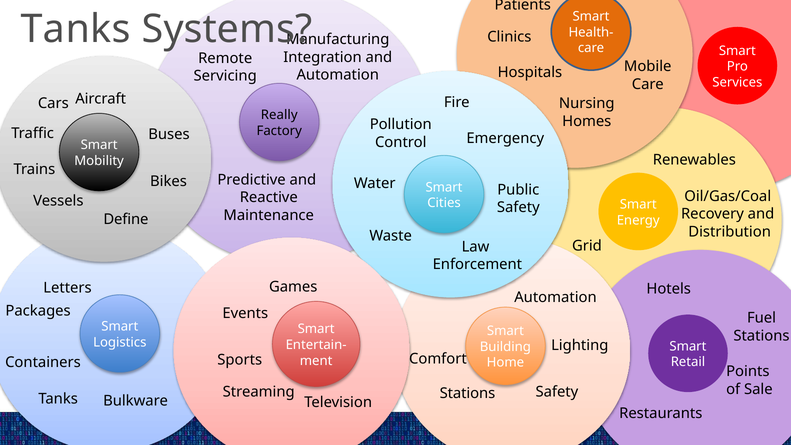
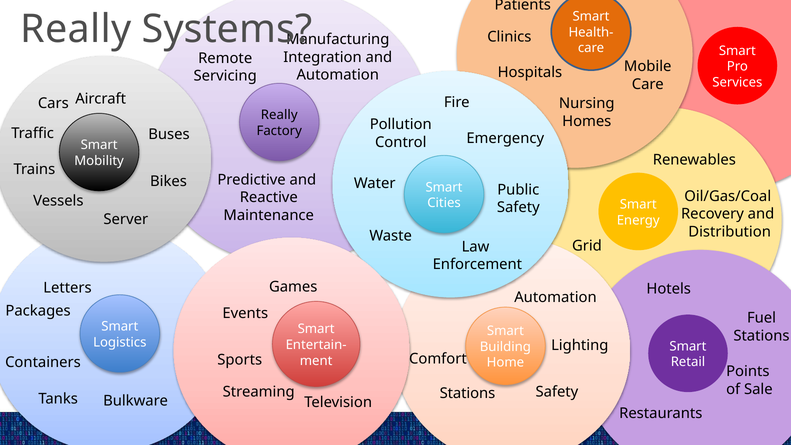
Tanks at (76, 29): Tanks -> Really
Define: Define -> Server
